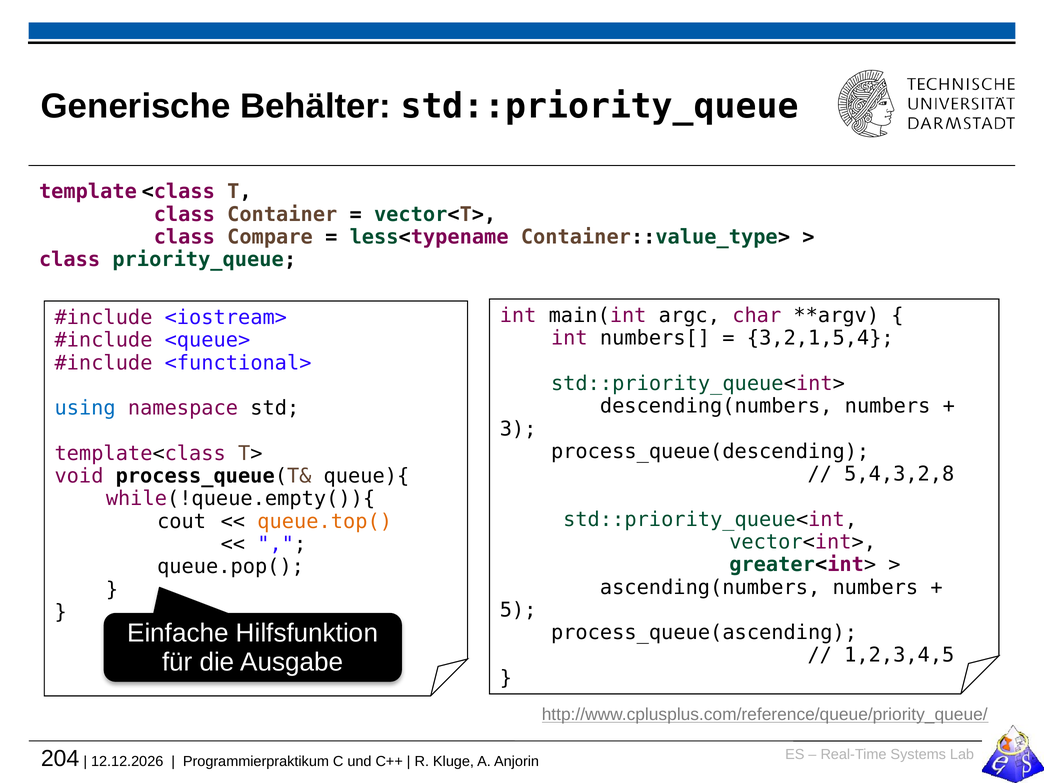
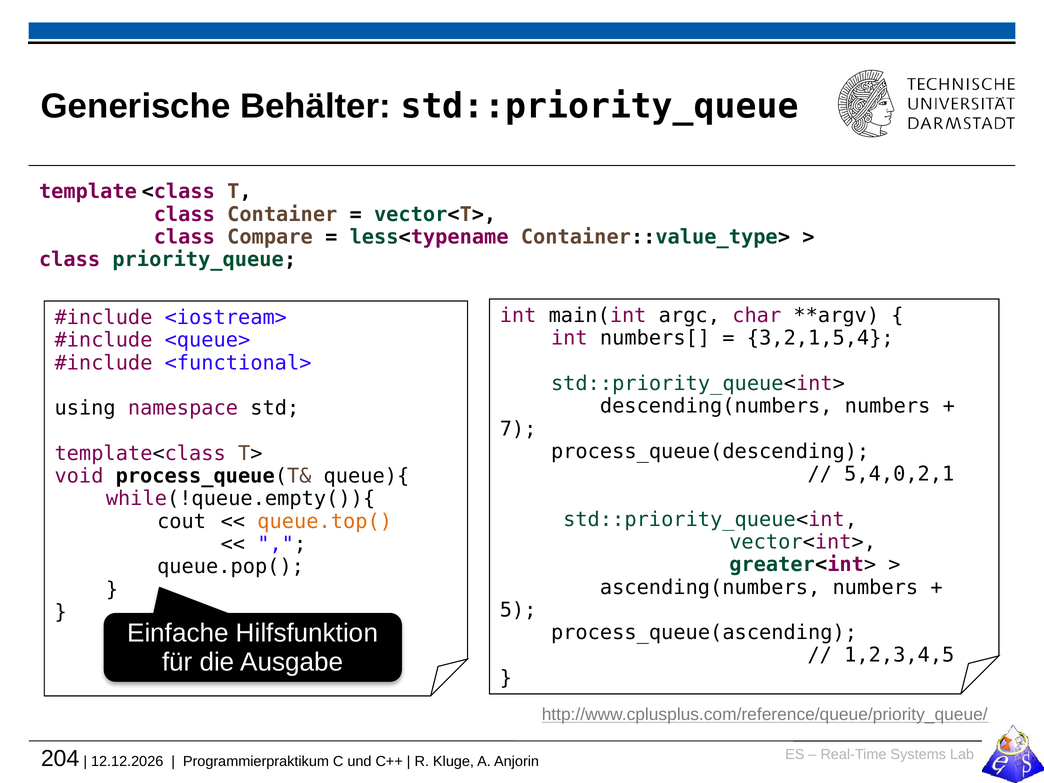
using colour: blue -> black
3: 3 -> 7
5,4,3,2,8: 5,4,3,2,8 -> 5,4,0,2,1
